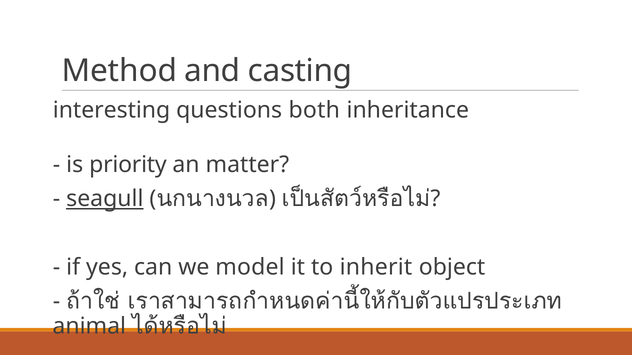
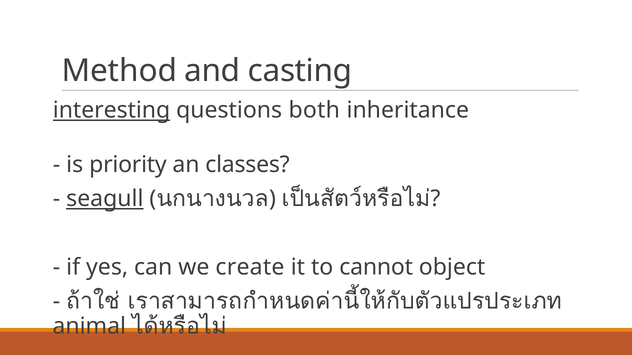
interesting underline: none -> present
matter: matter -> classes
model: model -> create
inherit: inherit -> cannot
